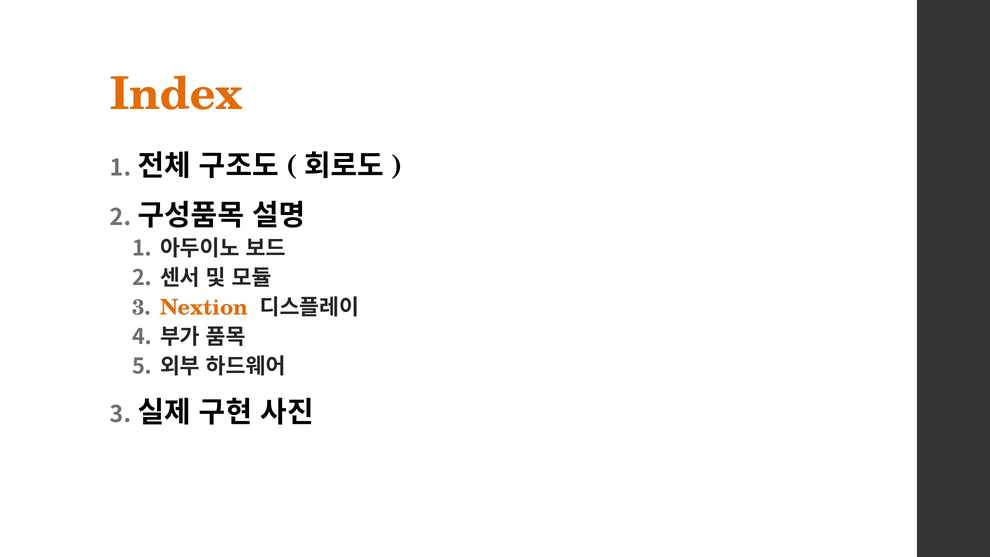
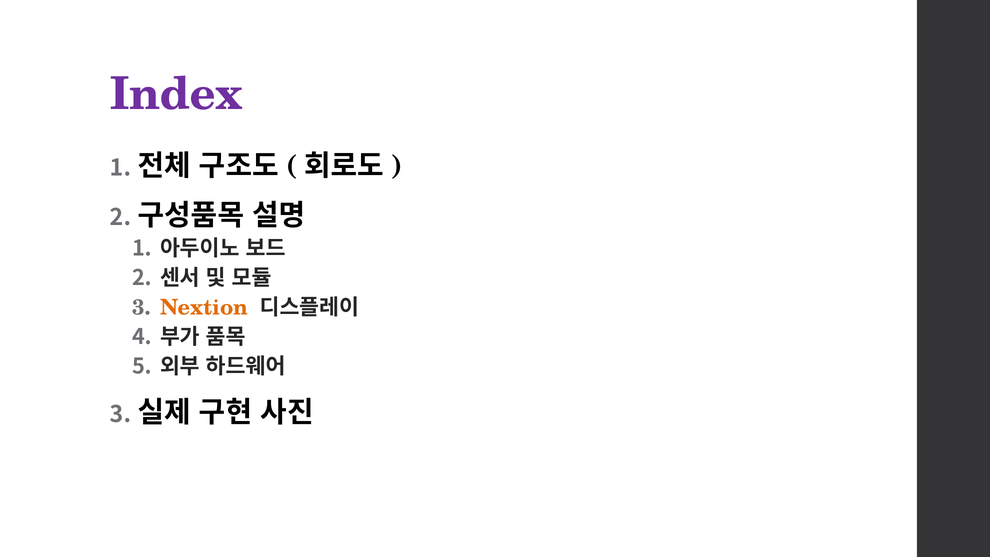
Index colour: orange -> purple
